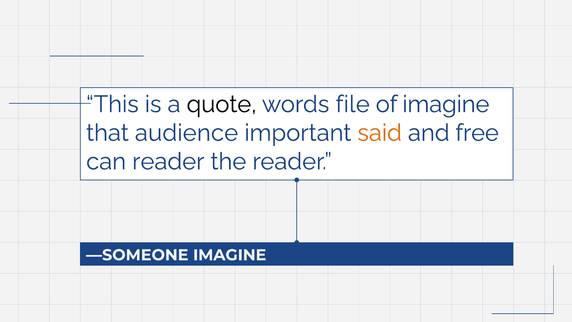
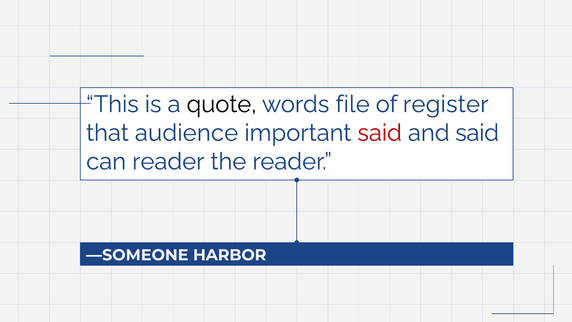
of imagine: imagine -> register
said at (380, 133) colour: orange -> red
and free: free -> said
—SOMEONE IMAGINE: IMAGINE -> HARBOR
